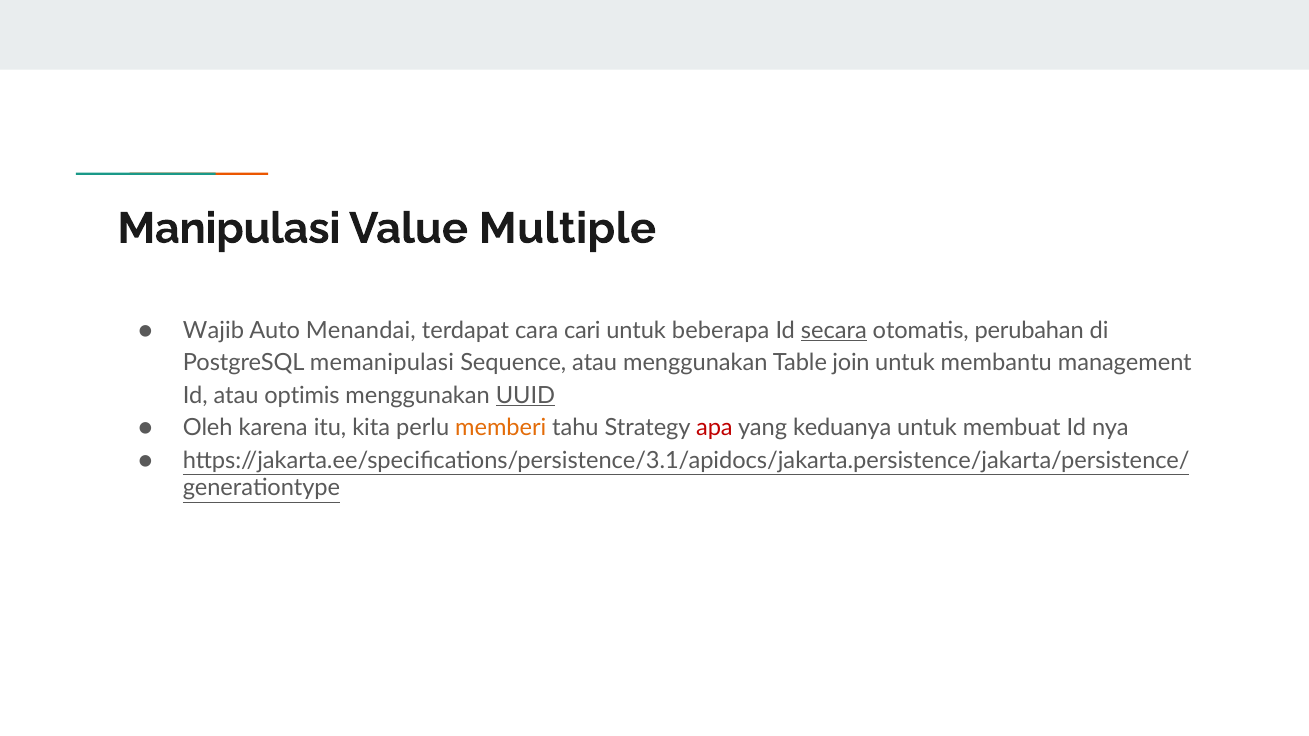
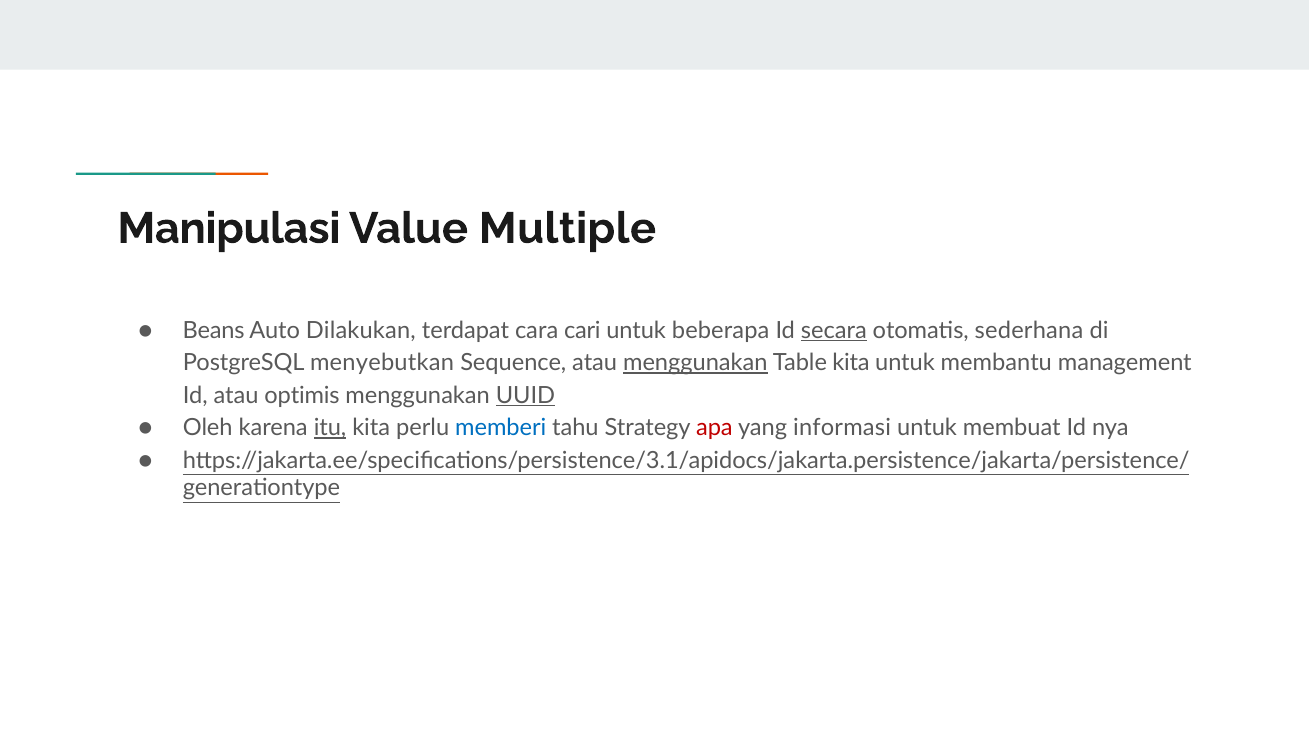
Wajib: Wajib -> Beans
Menandai: Menandai -> Dilakukan
perubahan: perubahan -> sederhana
memanipulasi: memanipulasi -> menyebutkan
menggunakan at (695, 363) underline: none -> present
Table join: join -> kita
itu underline: none -> present
memberi colour: orange -> blue
keduanya: keduanya -> informasi
